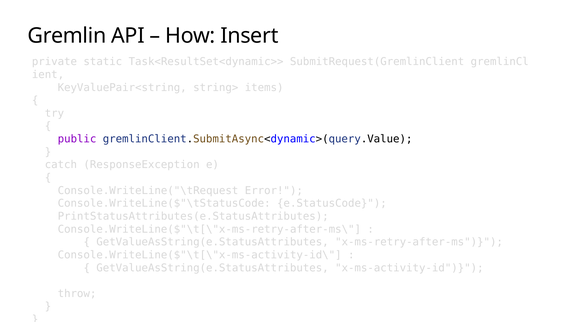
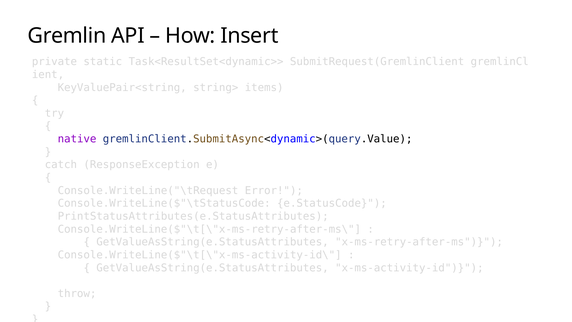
public: public -> native
